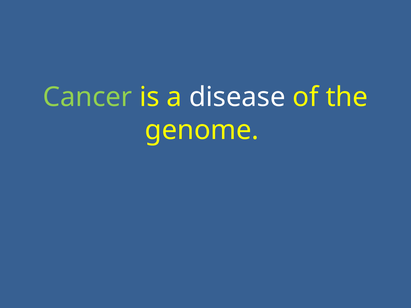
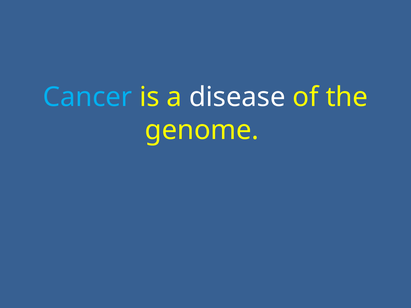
Cancer colour: light green -> light blue
